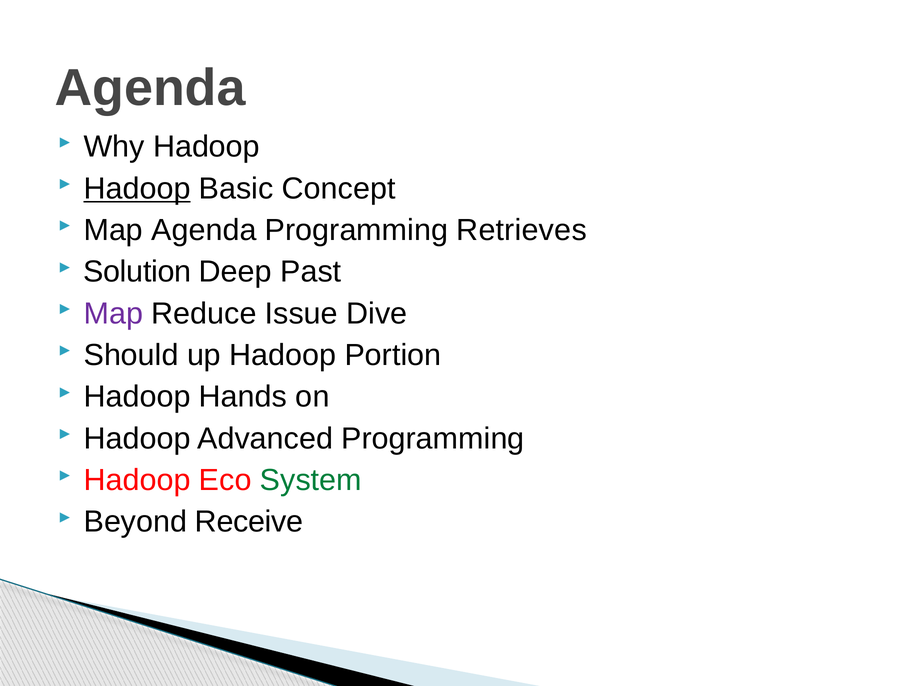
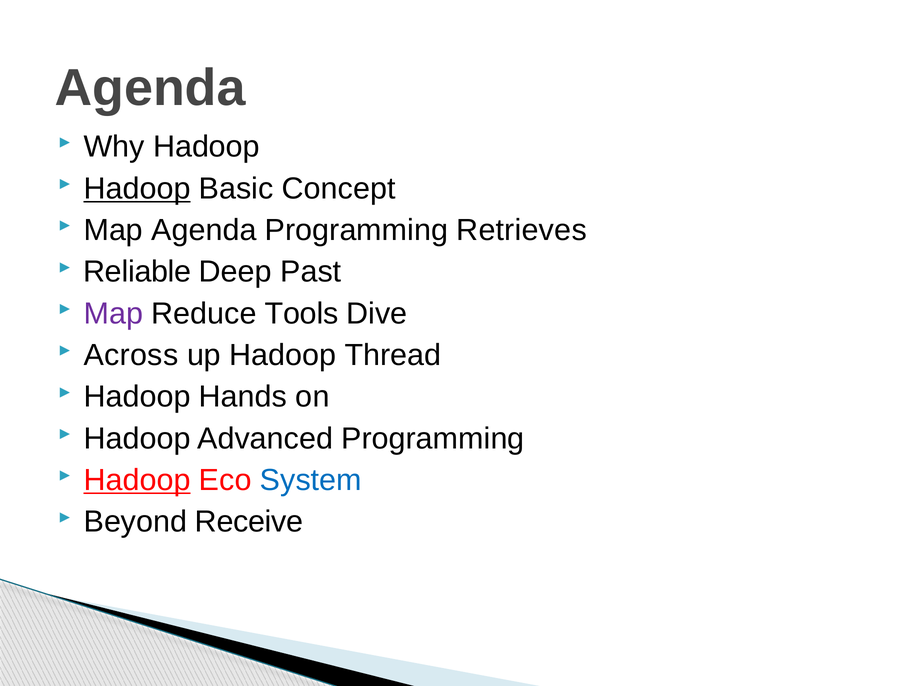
Solution: Solution -> Reliable
Issue: Issue -> Tools
Should: Should -> Across
Portion: Portion -> Thread
Hadoop at (137, 480) underline: none -> present
System colour: green -> blue
